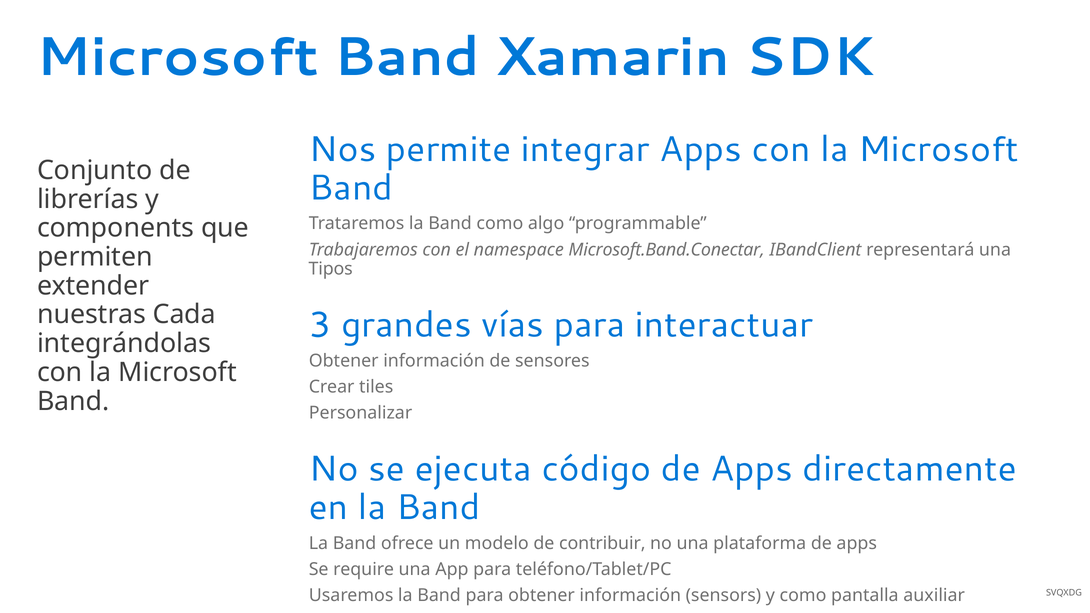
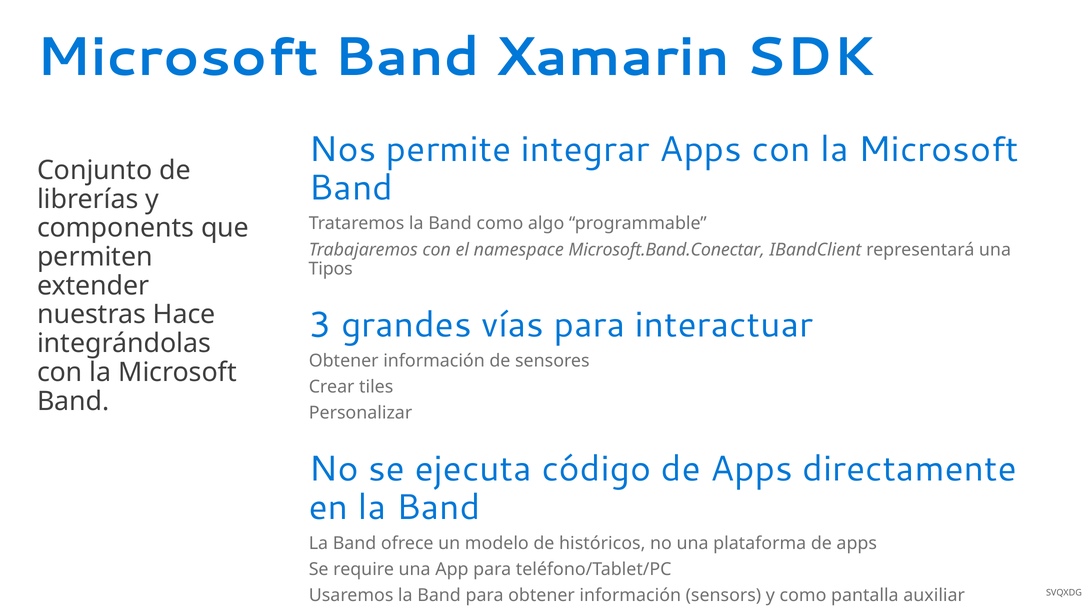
Cada: Cada -> Hace
contribuir: contribuir -> históricos
